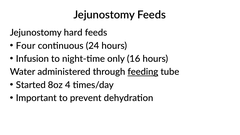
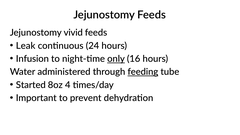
hard: hard -> vivid
Four: Four -> Leak
only underline: none -> present
